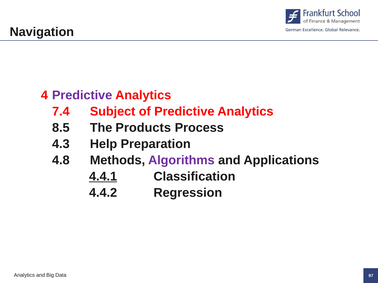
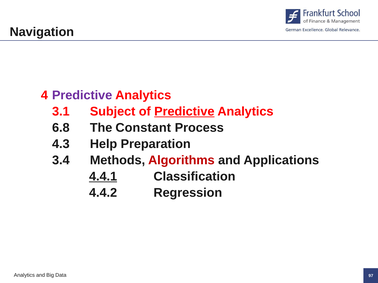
7.4: 7.4 -> 3.1
Predictive at (184, 112) underline: none -> present
8.5: 8.5 -> 6.8
Products: Products -> Constant
4.8: 4.8 -> 3.4
Algorithms colour: purple -> red
